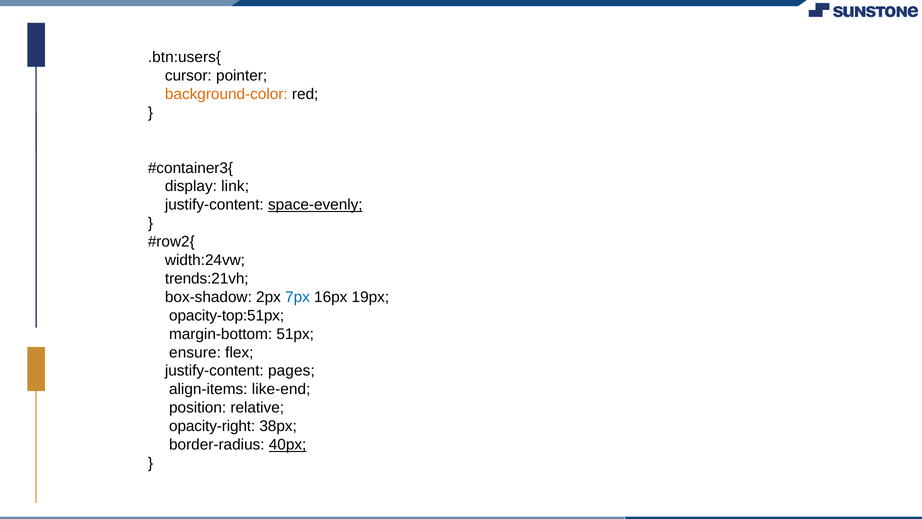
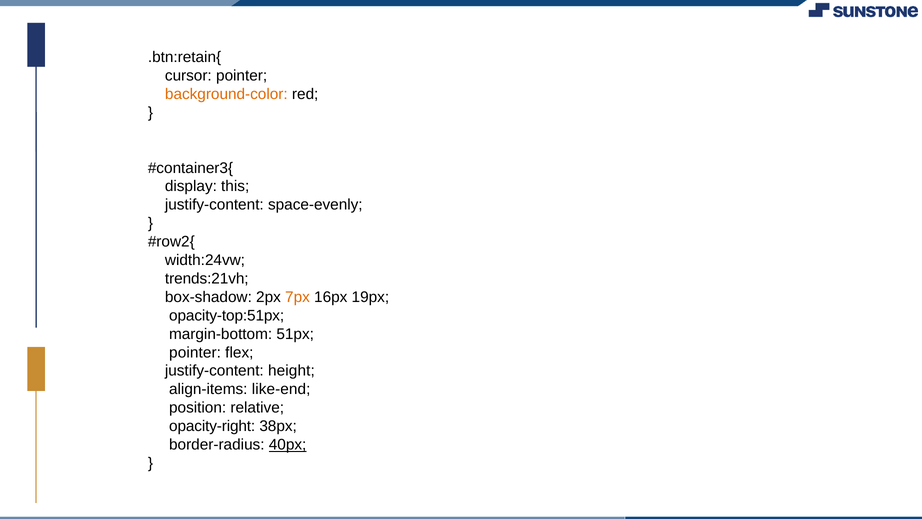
.btn:users{: .btn:users{ -> .btn:retain{
link: link -> this
space-evenly underline: present -> none
7px colour: blue -> orange
ensure at (195, 352): ensure -> pointer
pages: pages -> height
